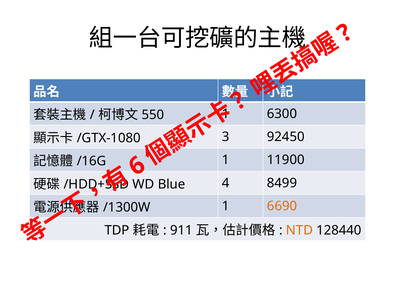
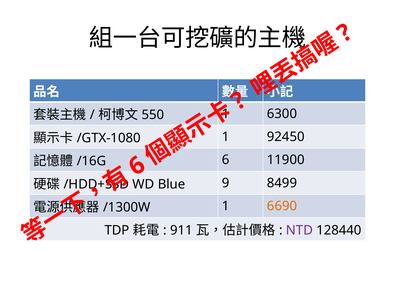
3 at (226, 137): 3 -> 1
1 at (226, 160): 1 -> 6
4: 4 -> 9
NTD colour: orange -> purple
